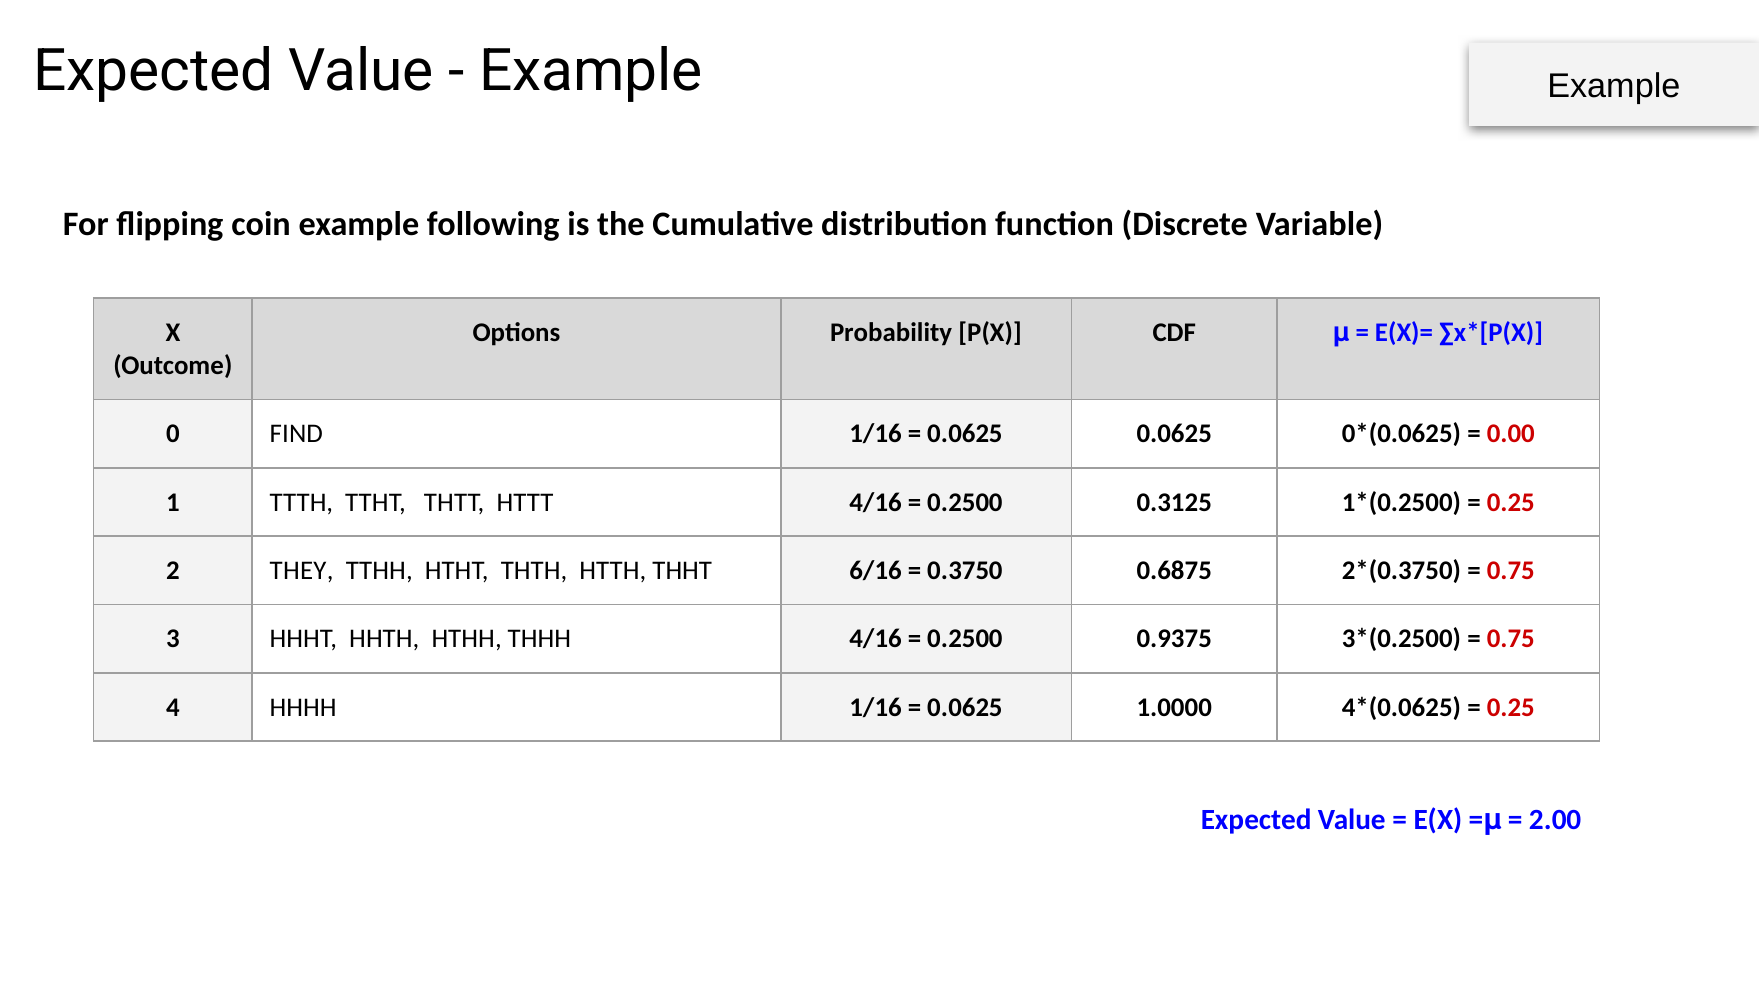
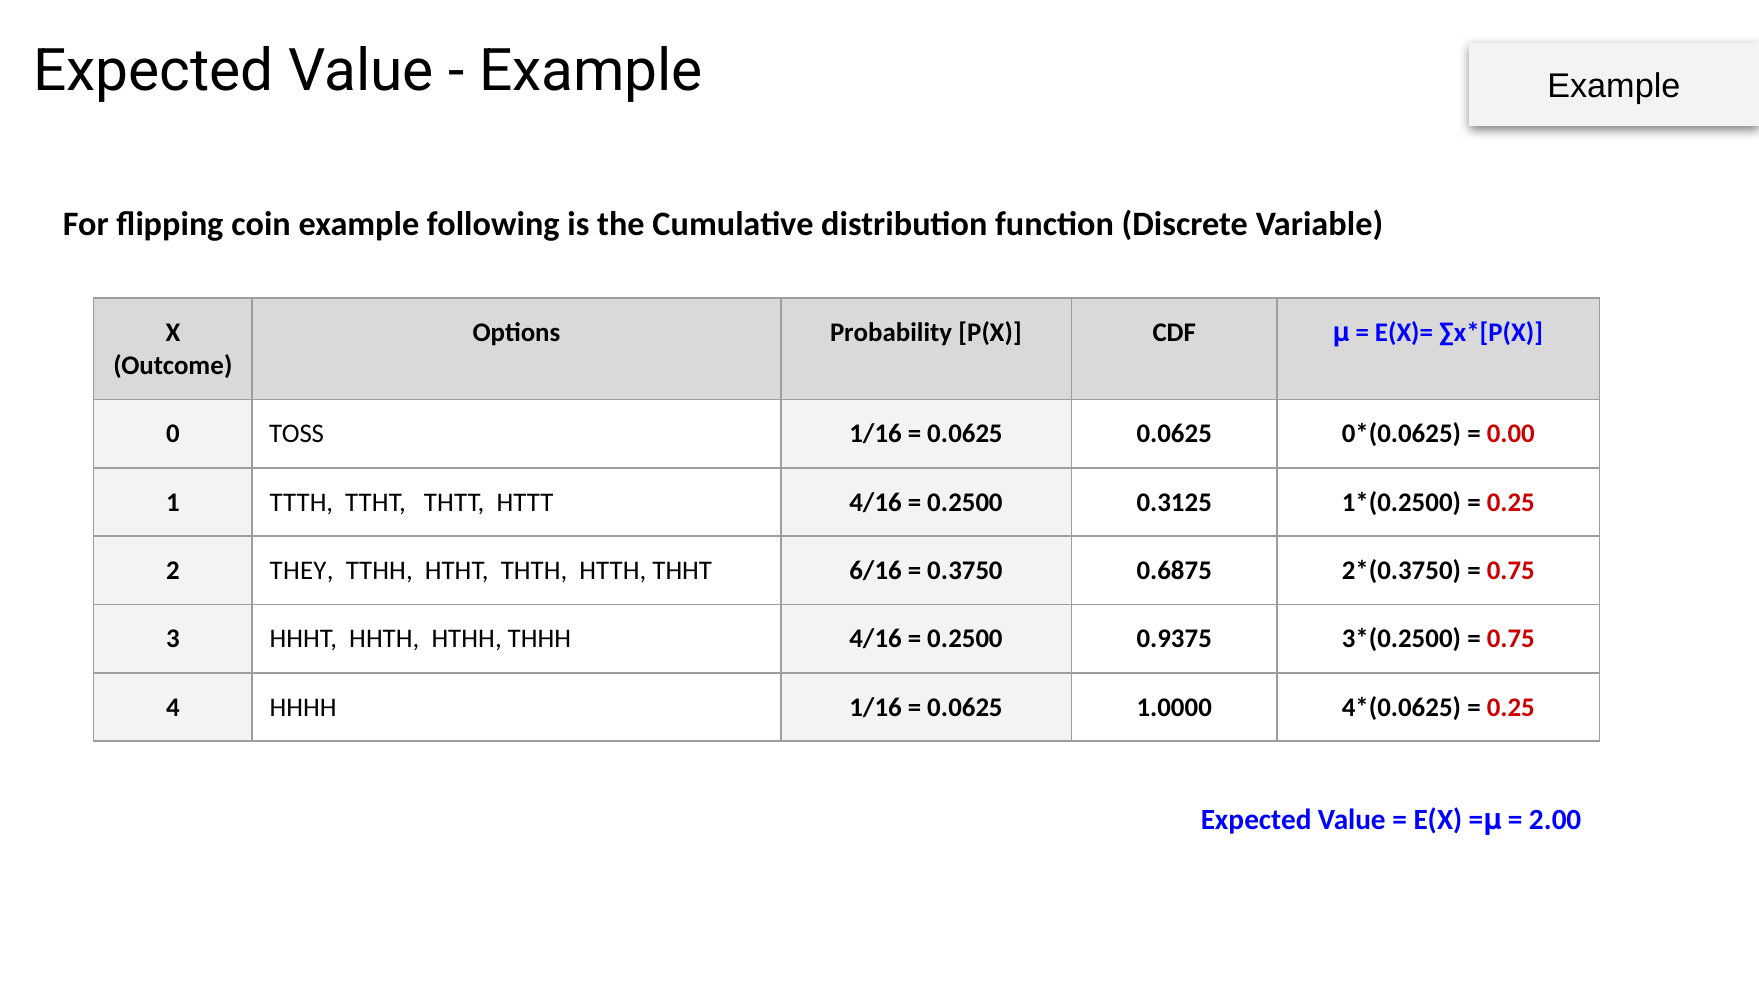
FIND: FIND -> TOSS
